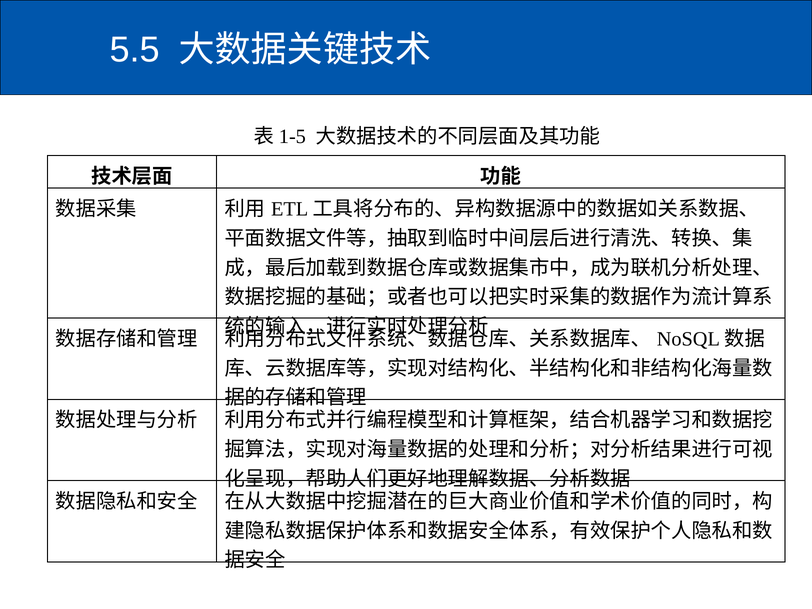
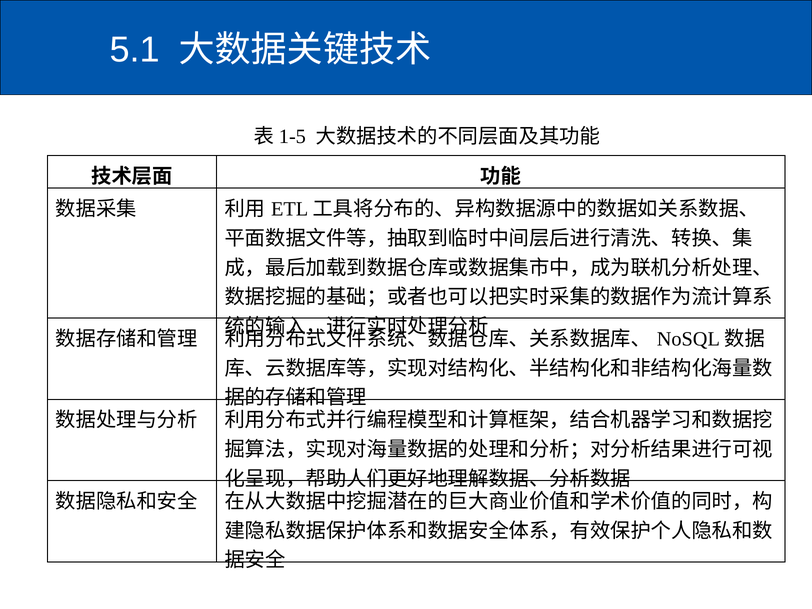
5.5: 5.5 -> 5.1
